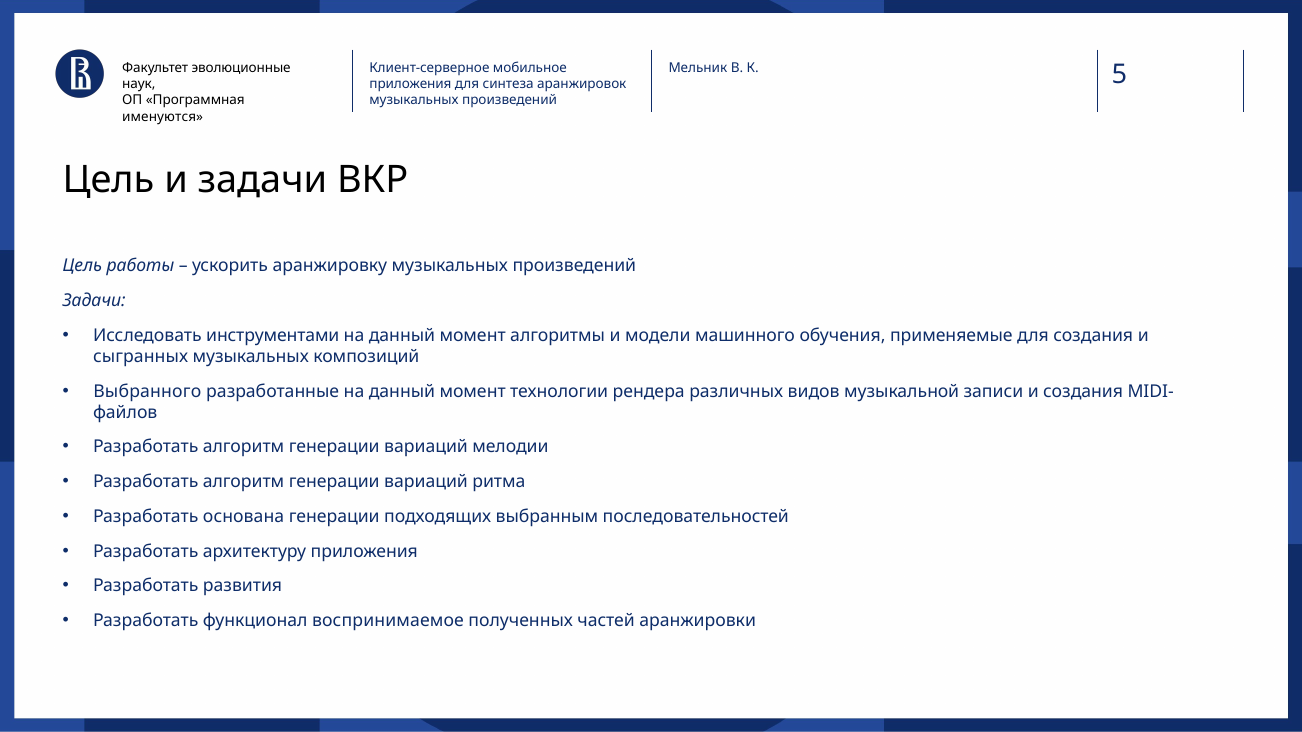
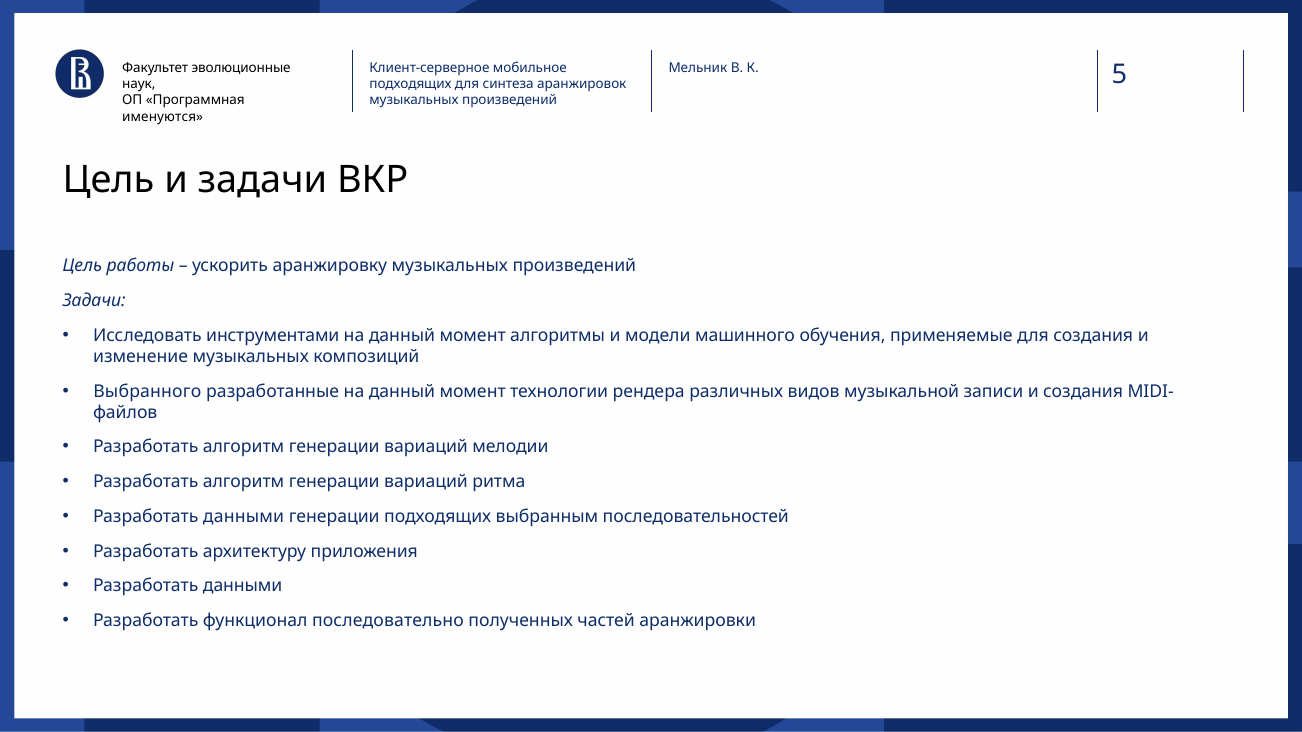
приложения at (410, 84): приложения -> подходящих
сыгранных: сыгранных -> изменение
основана at (244, 517): основана -> данными
развития at (243, 586): развития -> данными
воспринимаемое: воспринимаемое -> последовательно
